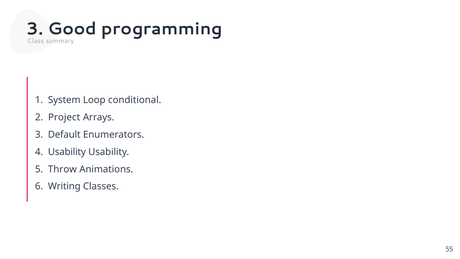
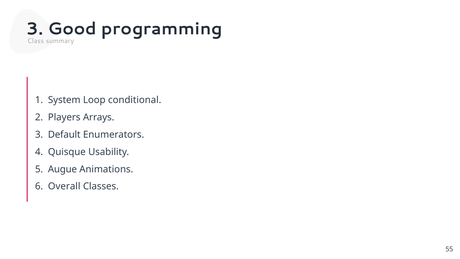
Project: Project -> Players
Usability at (67, 152): Usability -> Quisque
Throw: Throw -> Augue
Writing: Writing -> Overall
